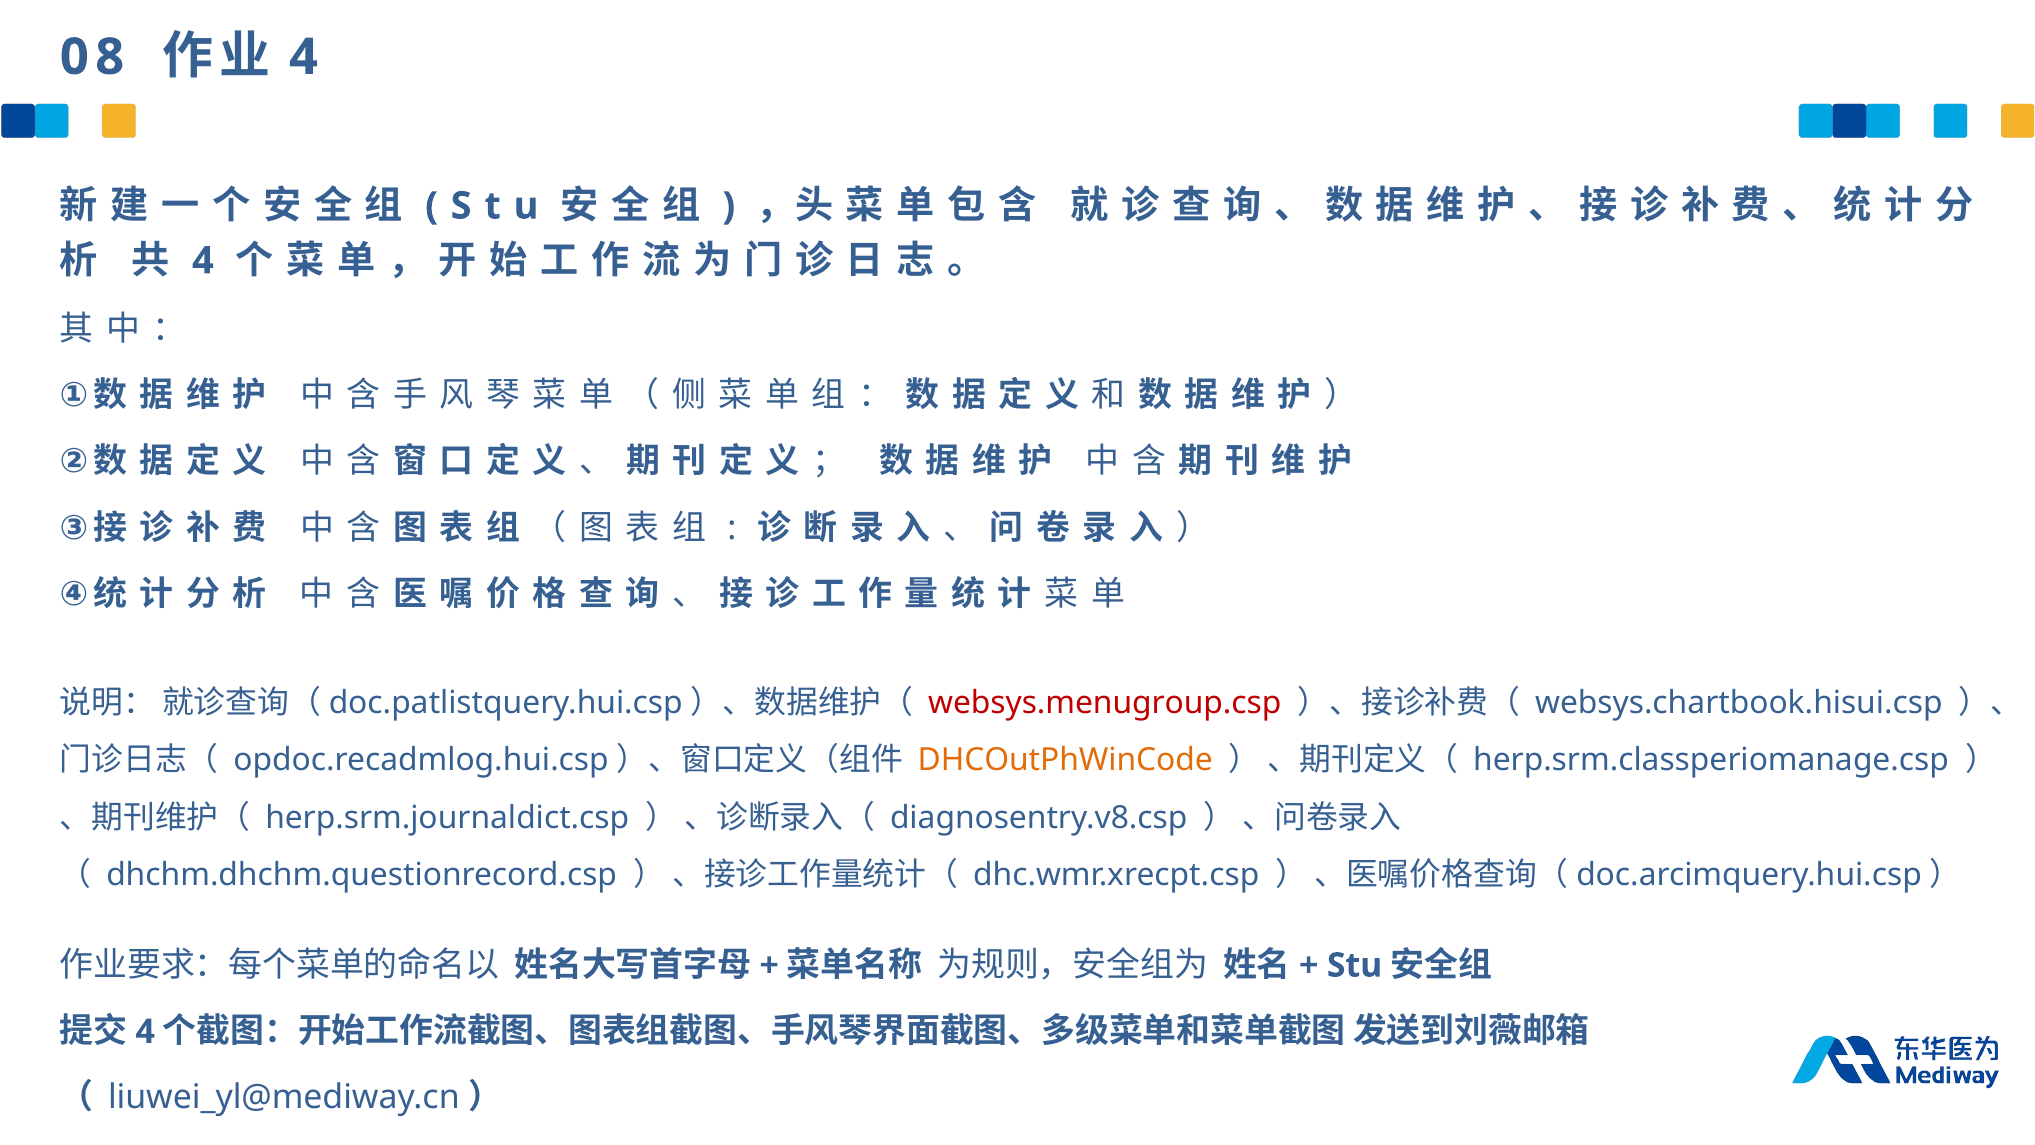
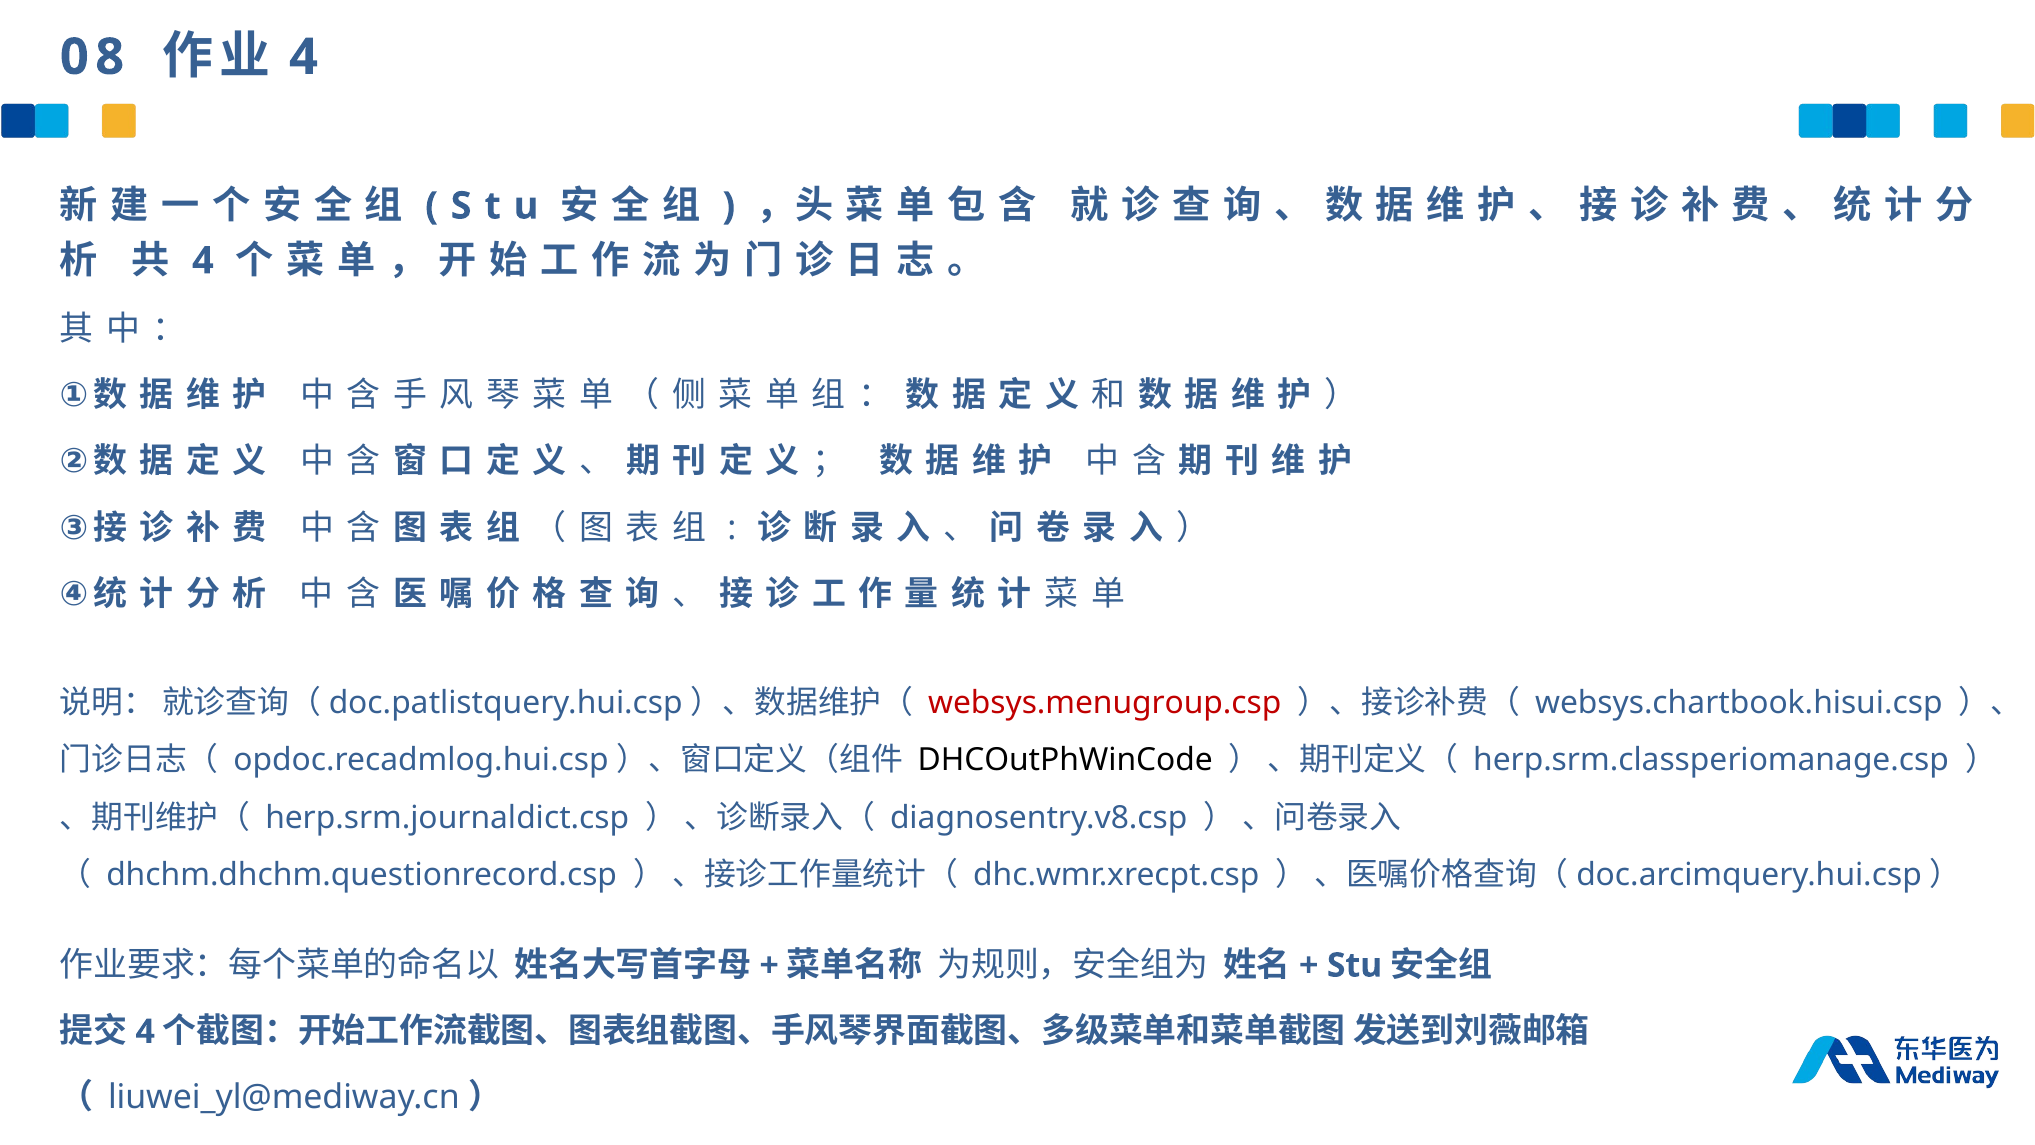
DHCOutPhWinCode colour: orange -> black
